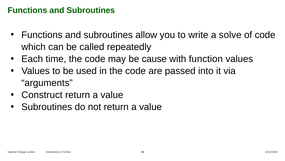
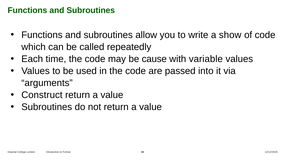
solve: solve -> show
function: function -> variable
